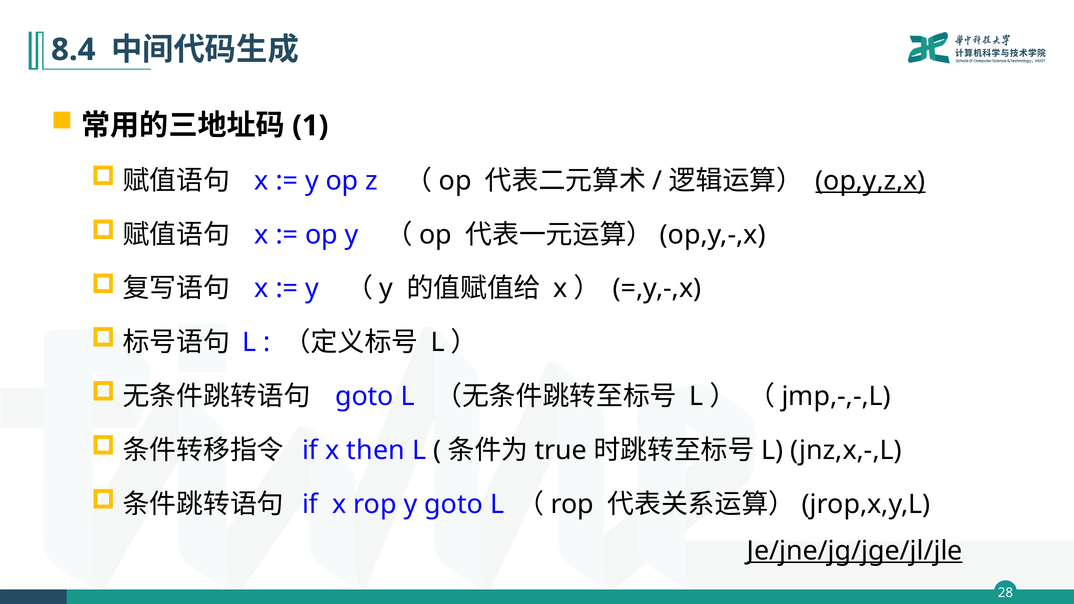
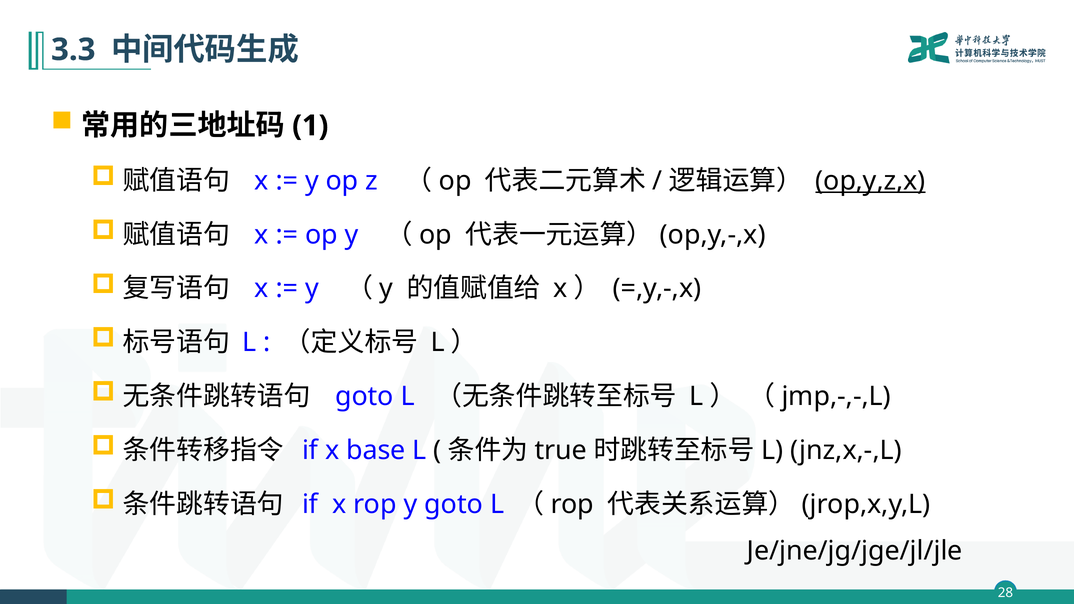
8.4: 8.4 -> 3.3
then: then -> base
Je/jne/jg/jge/jl/jle underline: present -> none
